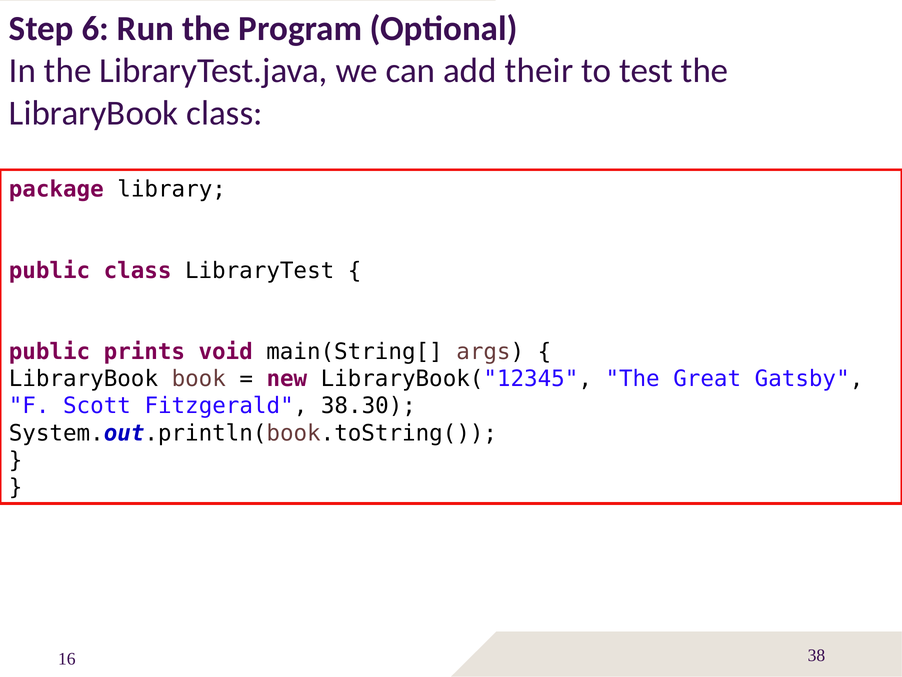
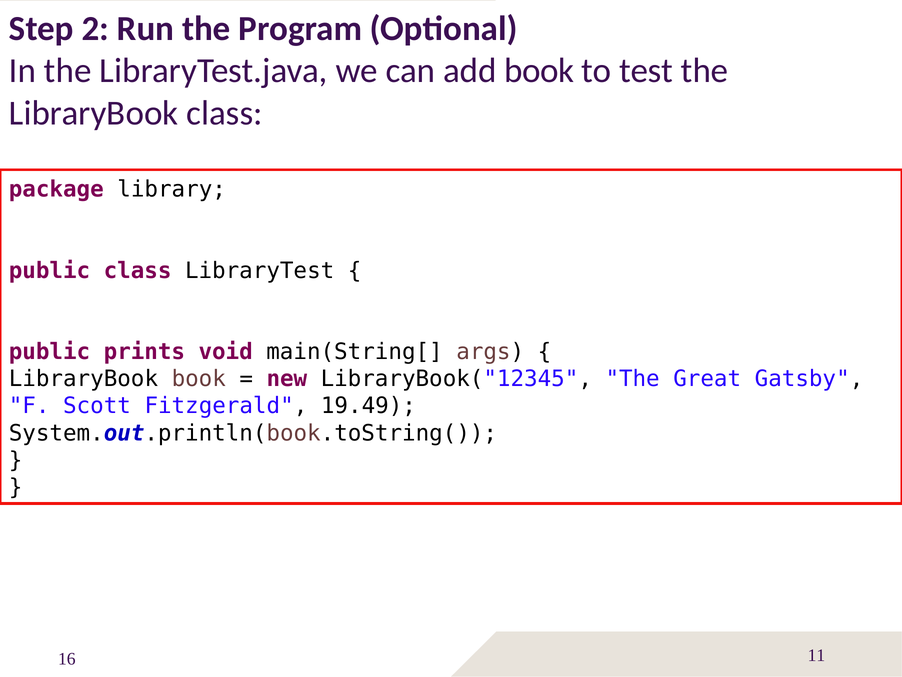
6: 6 -> 2
add their: their -> book
38.30: 38.30 -> 19.49
38: 38 -> 11
